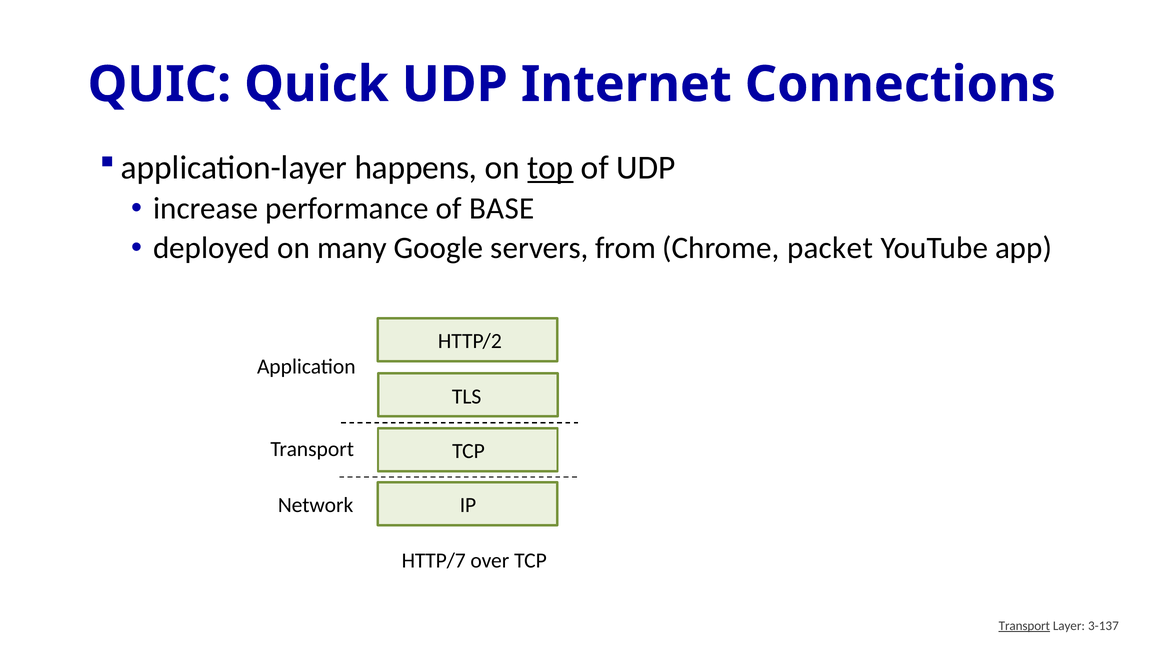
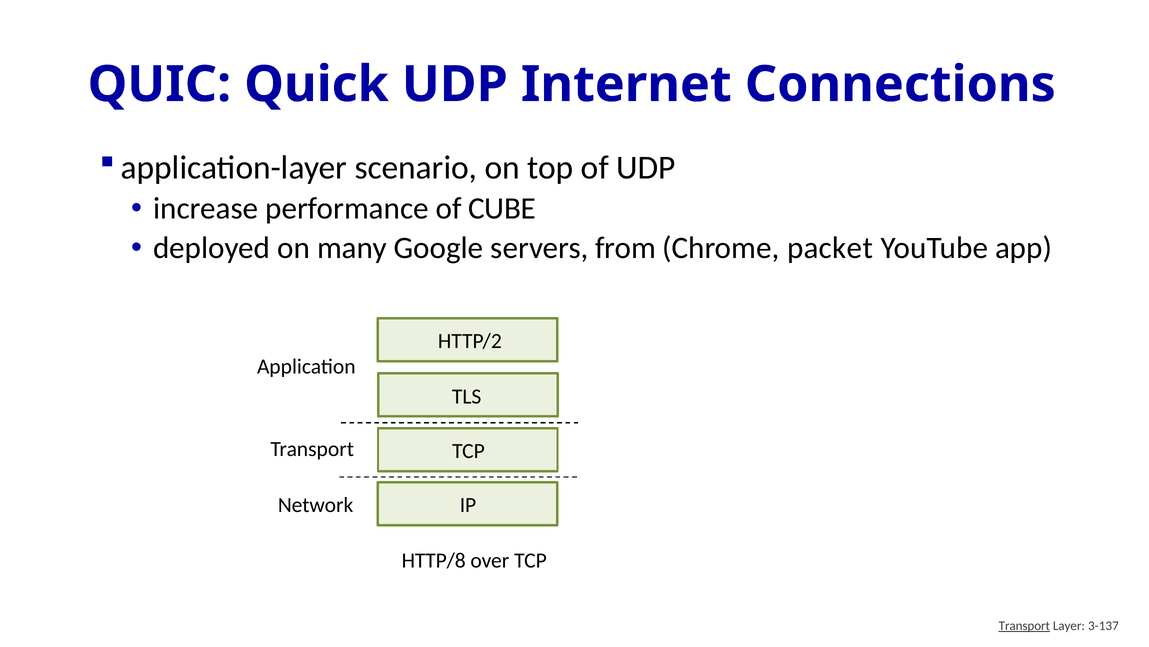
happens: happens -> scenario
top underline: present -> none
BASE: BASE -> CUBE
HTTP/7: HTTP/7 -> HTTP/8
